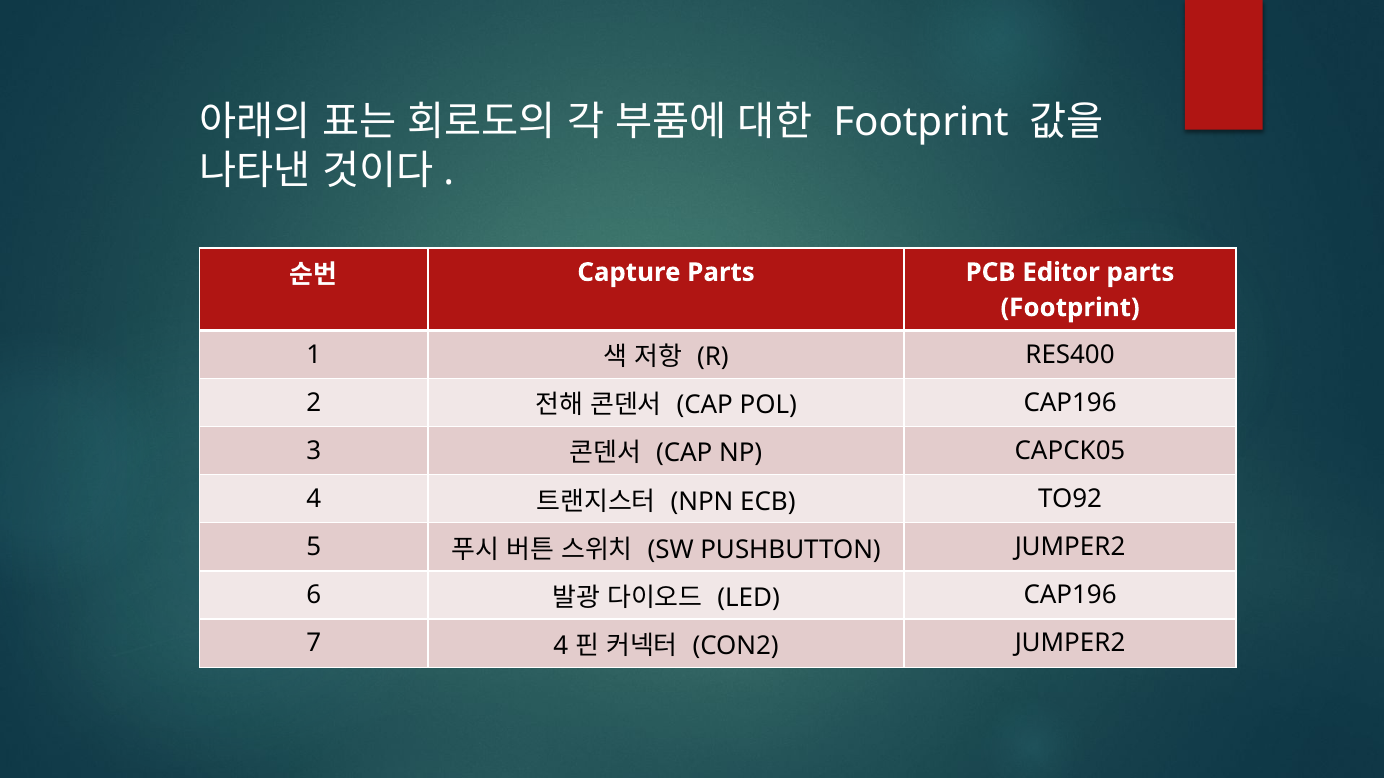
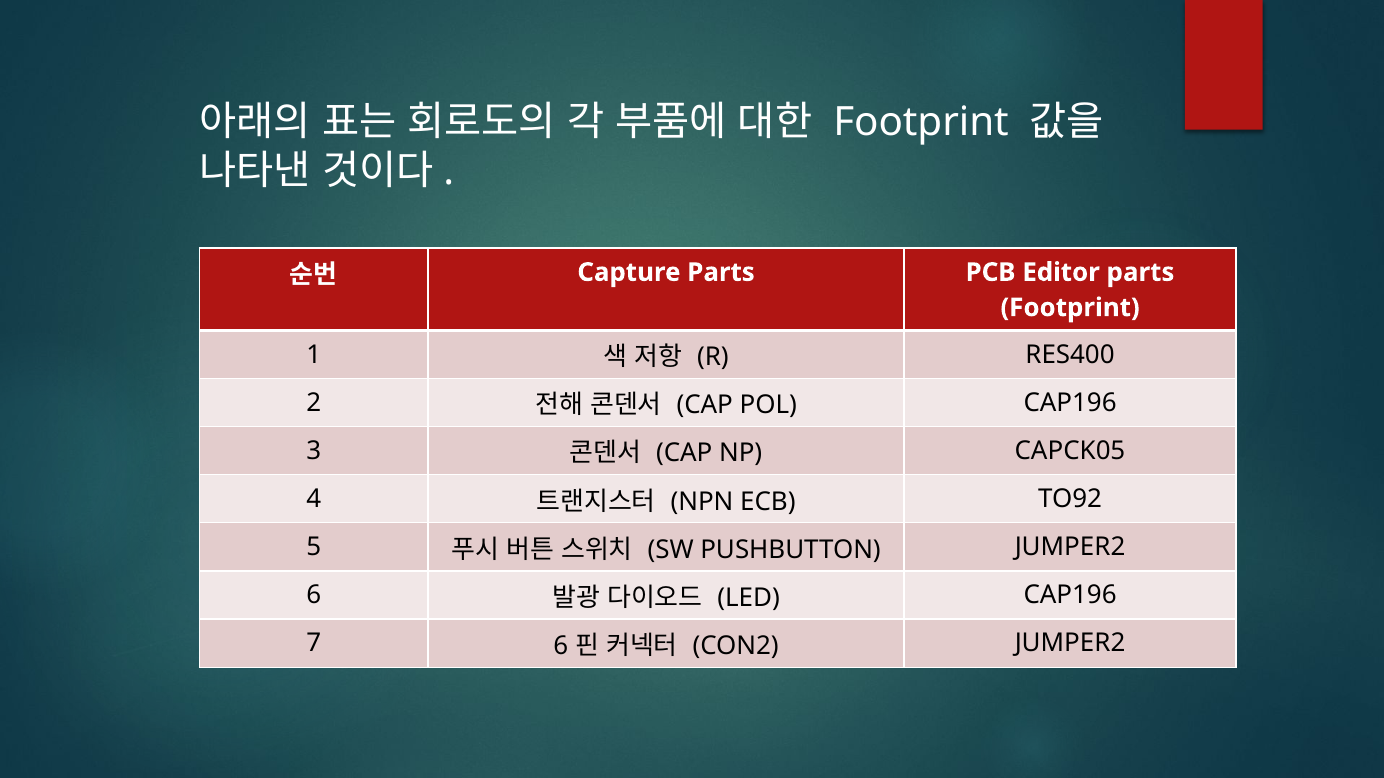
7 4: 4 -> 6
